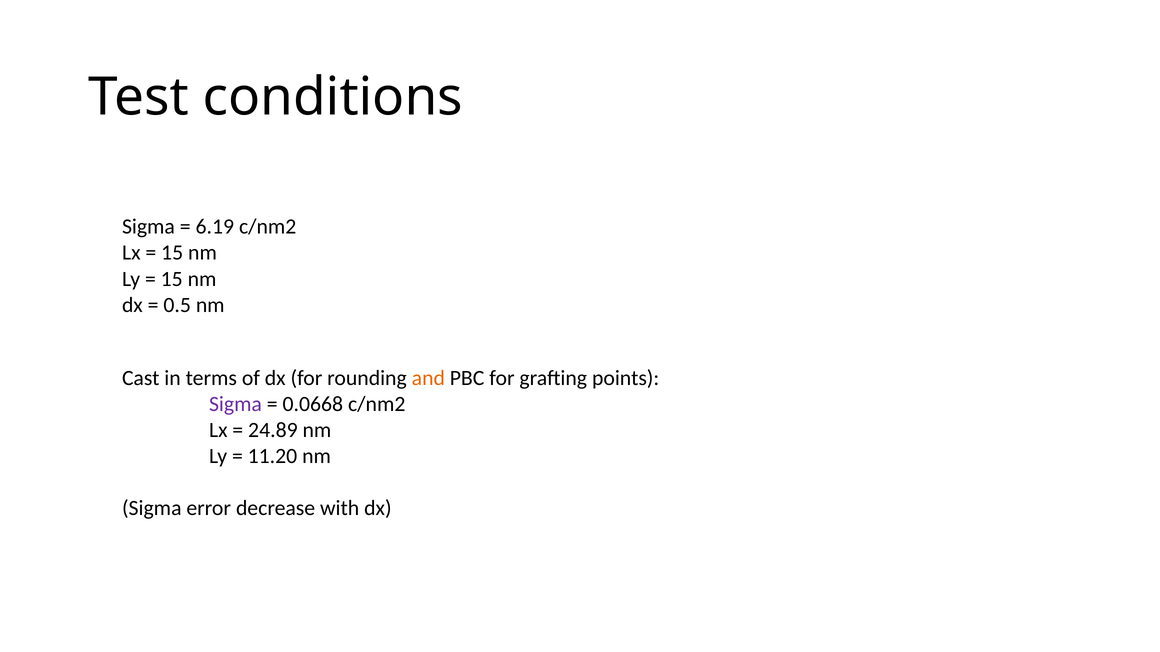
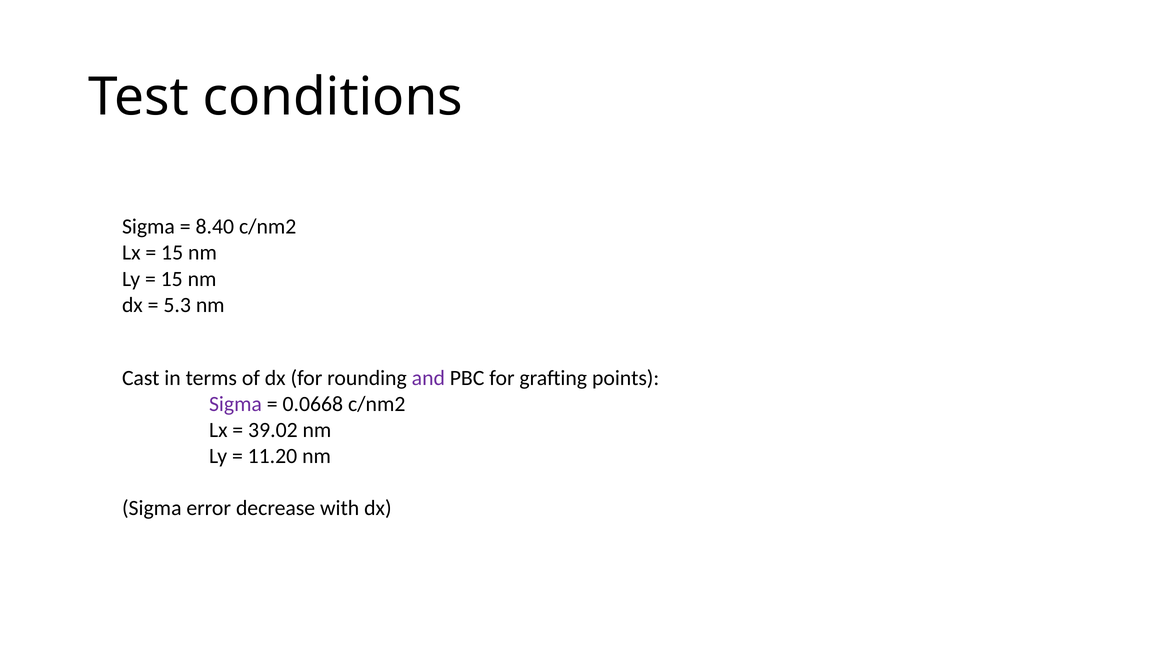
6.19: 6.19 -> 8.40
0.5: 0.5 -> 5.3
and colour: orange -> purple
24.89: 24.89 -> 39.02
